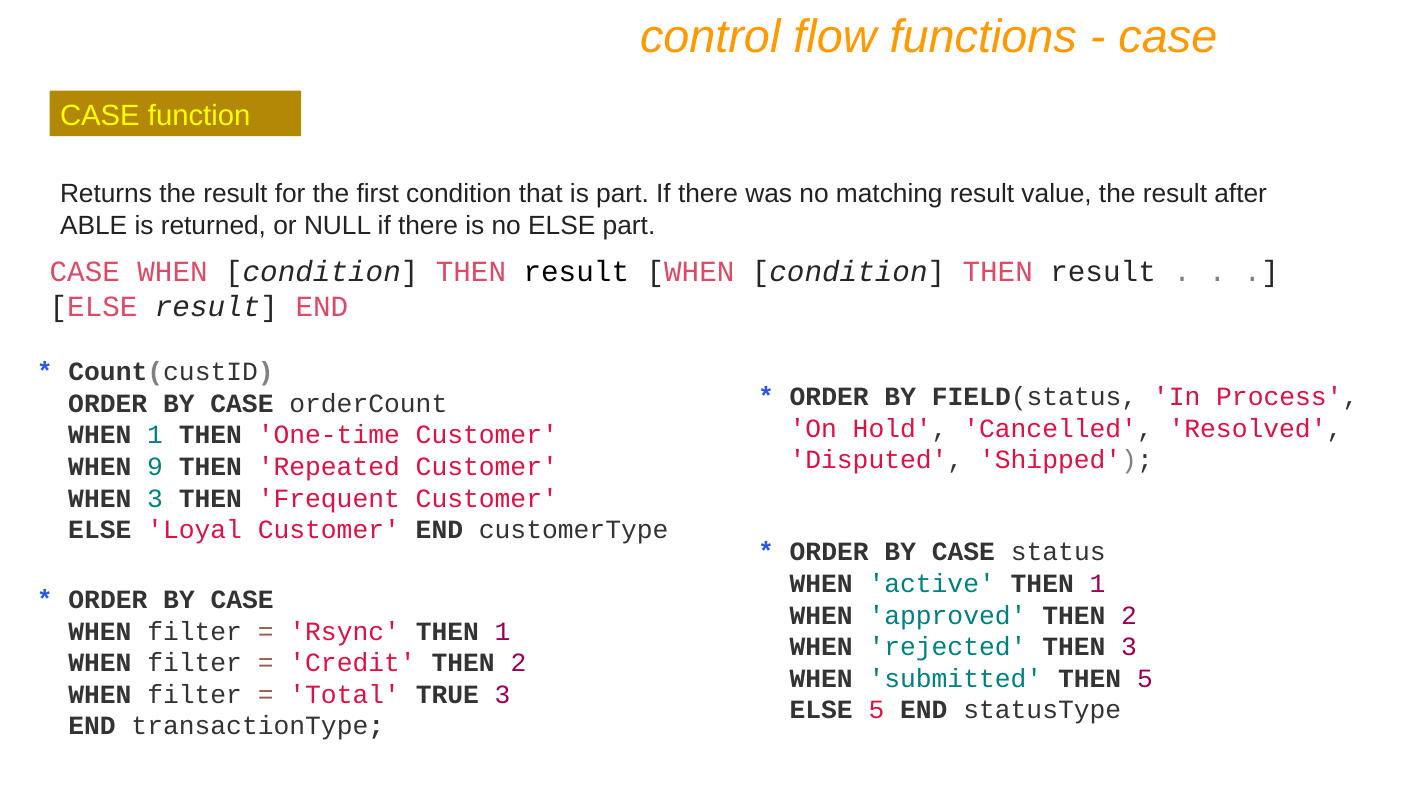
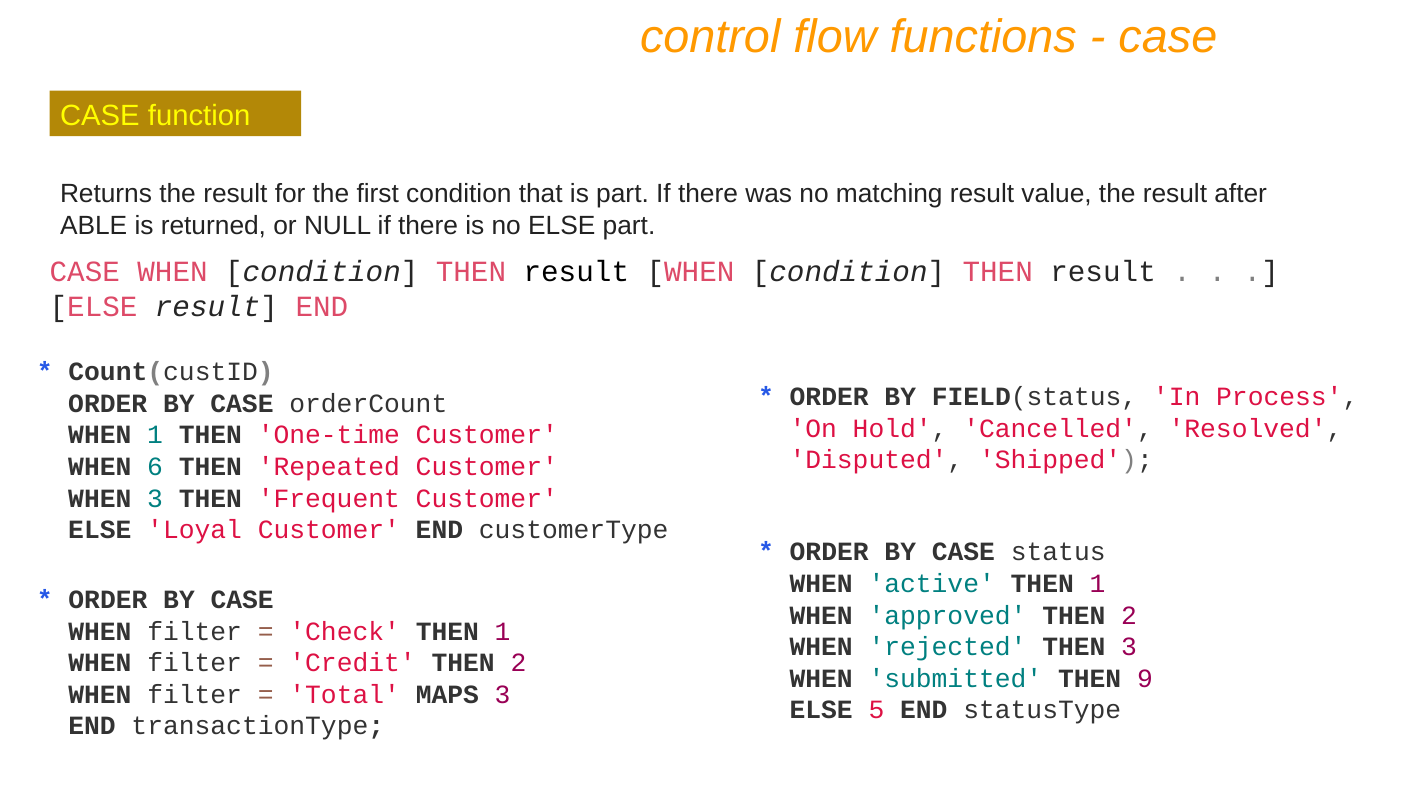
9: 9 -> 6
Rsync: Rsync -> Check
THEN 5: 5 -> 9
TRUE: TRUE -> MAPS
